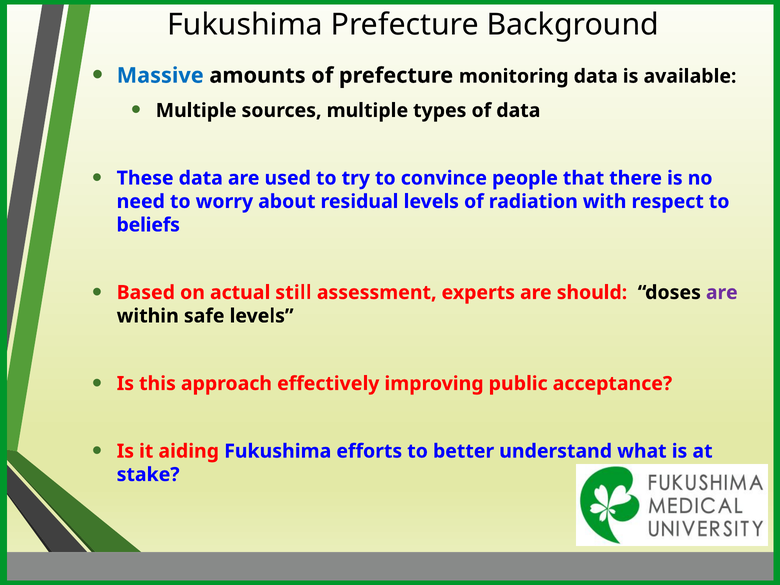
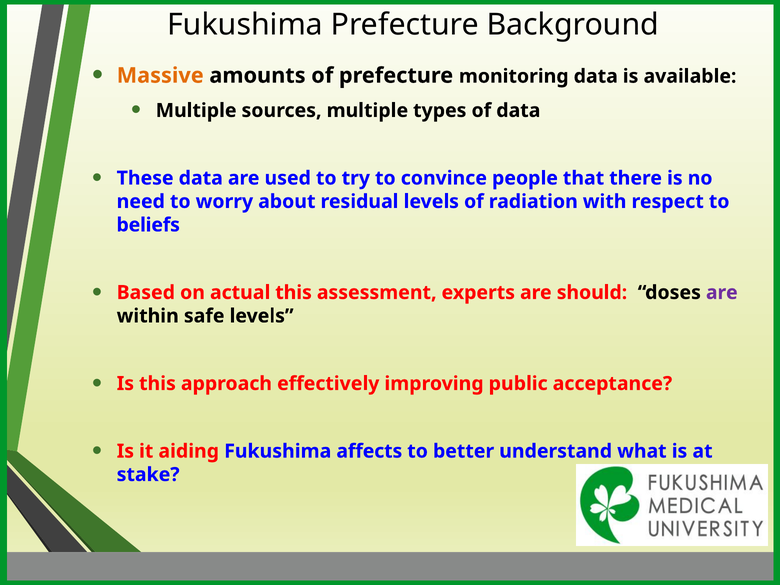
Massive colour: blue -> orange
actual still: still -> this
efforts: efforts -> affects
